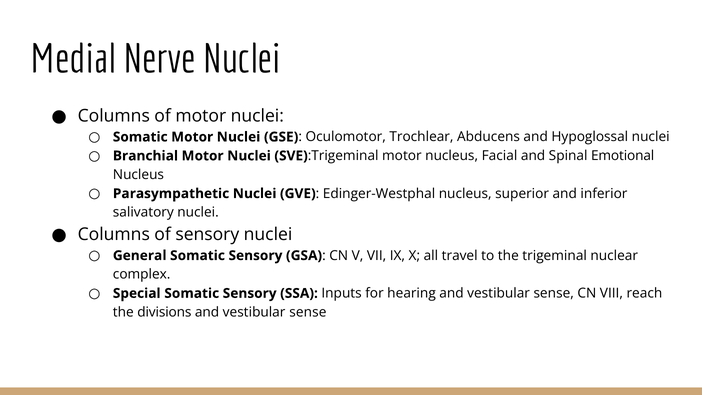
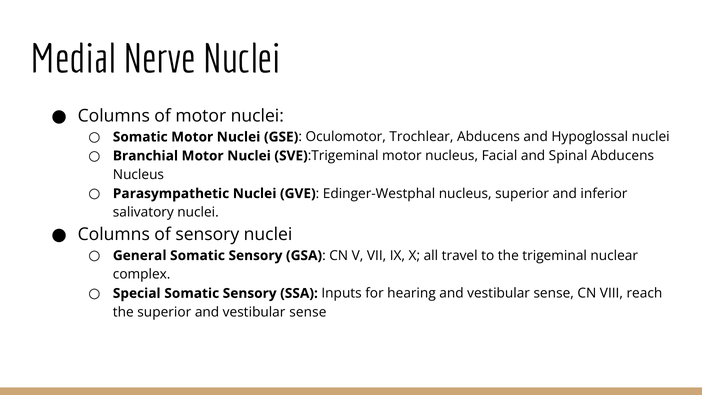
Spinal Emotional: Emotional -> Abducens
the divisions: divisions -> superior
